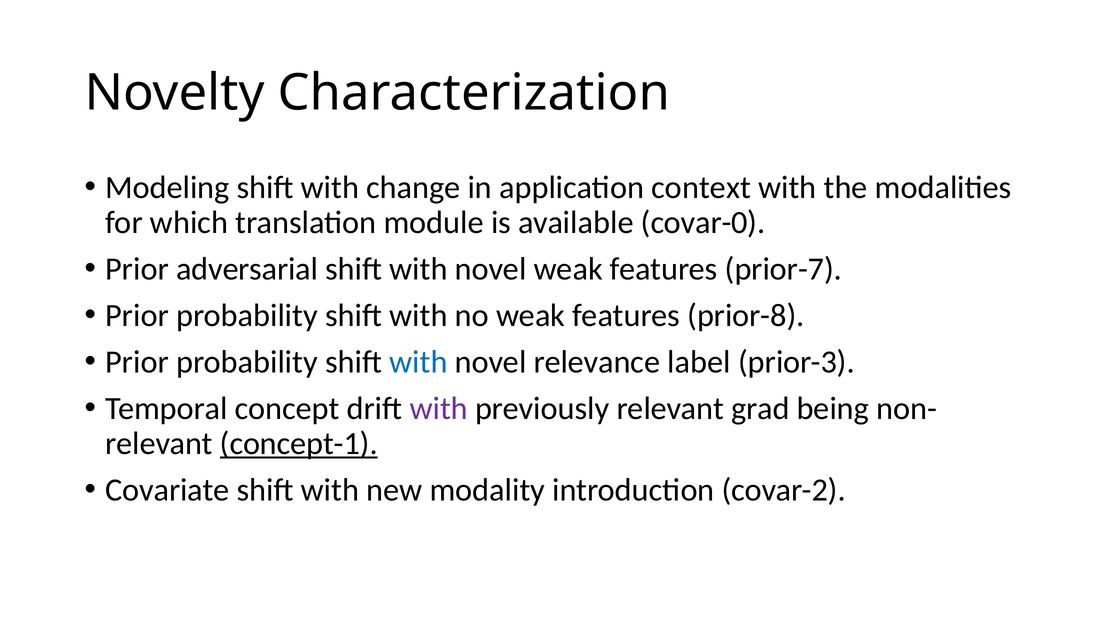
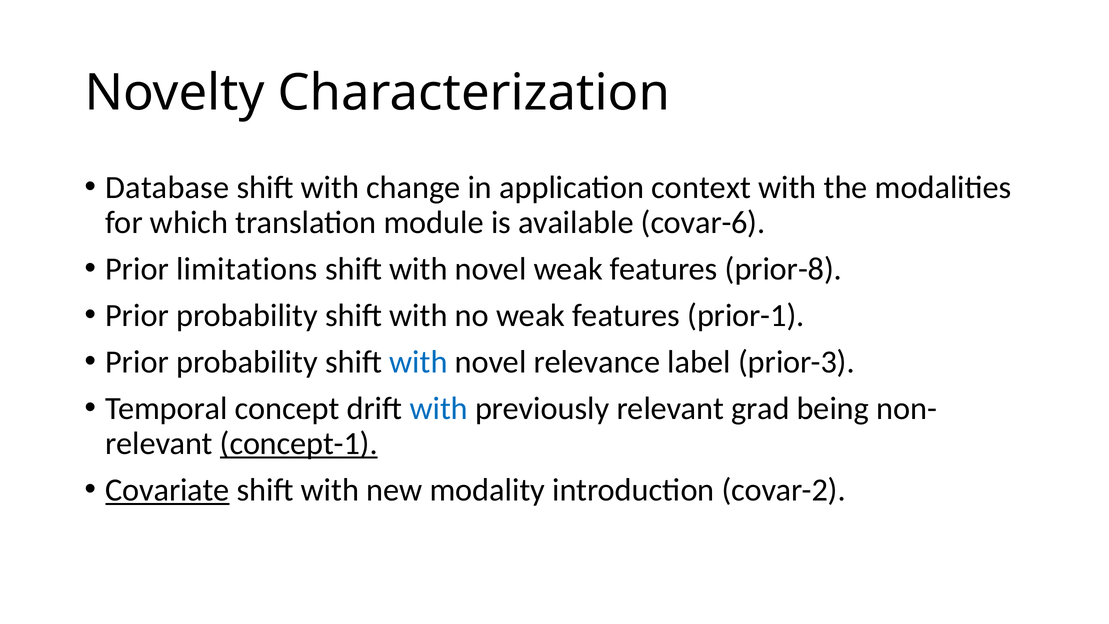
Modeling: Modeling -> Database
covar-0: covar-0 -> covar-6
adversarial: adversarial -> limitations
prior-7: prior-7 -> prior-8
prior-8: prior-8 -> prior-1
with at (439, 408) colour: purple -> blue
Covariate underline: none -> present
